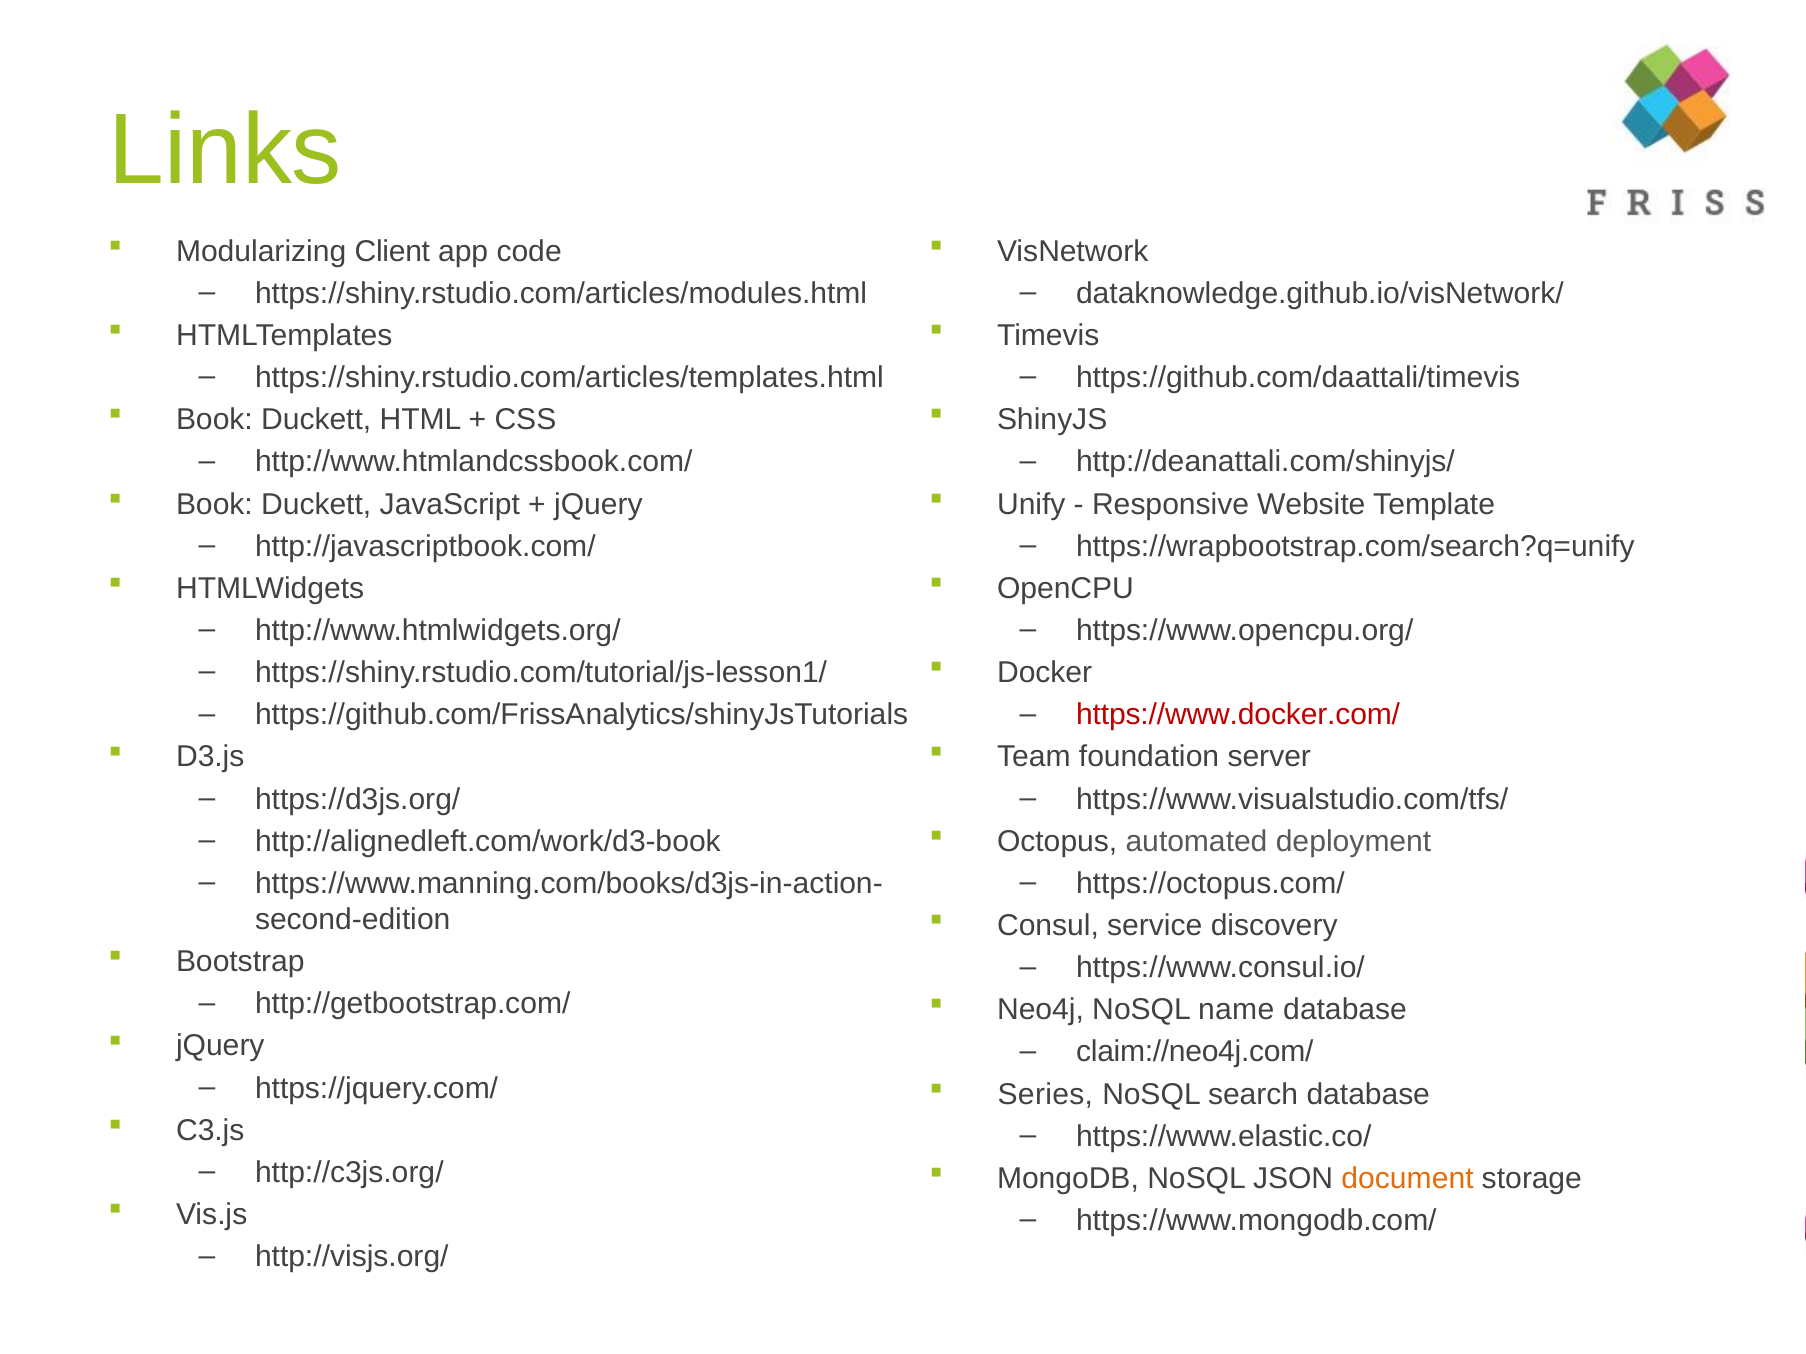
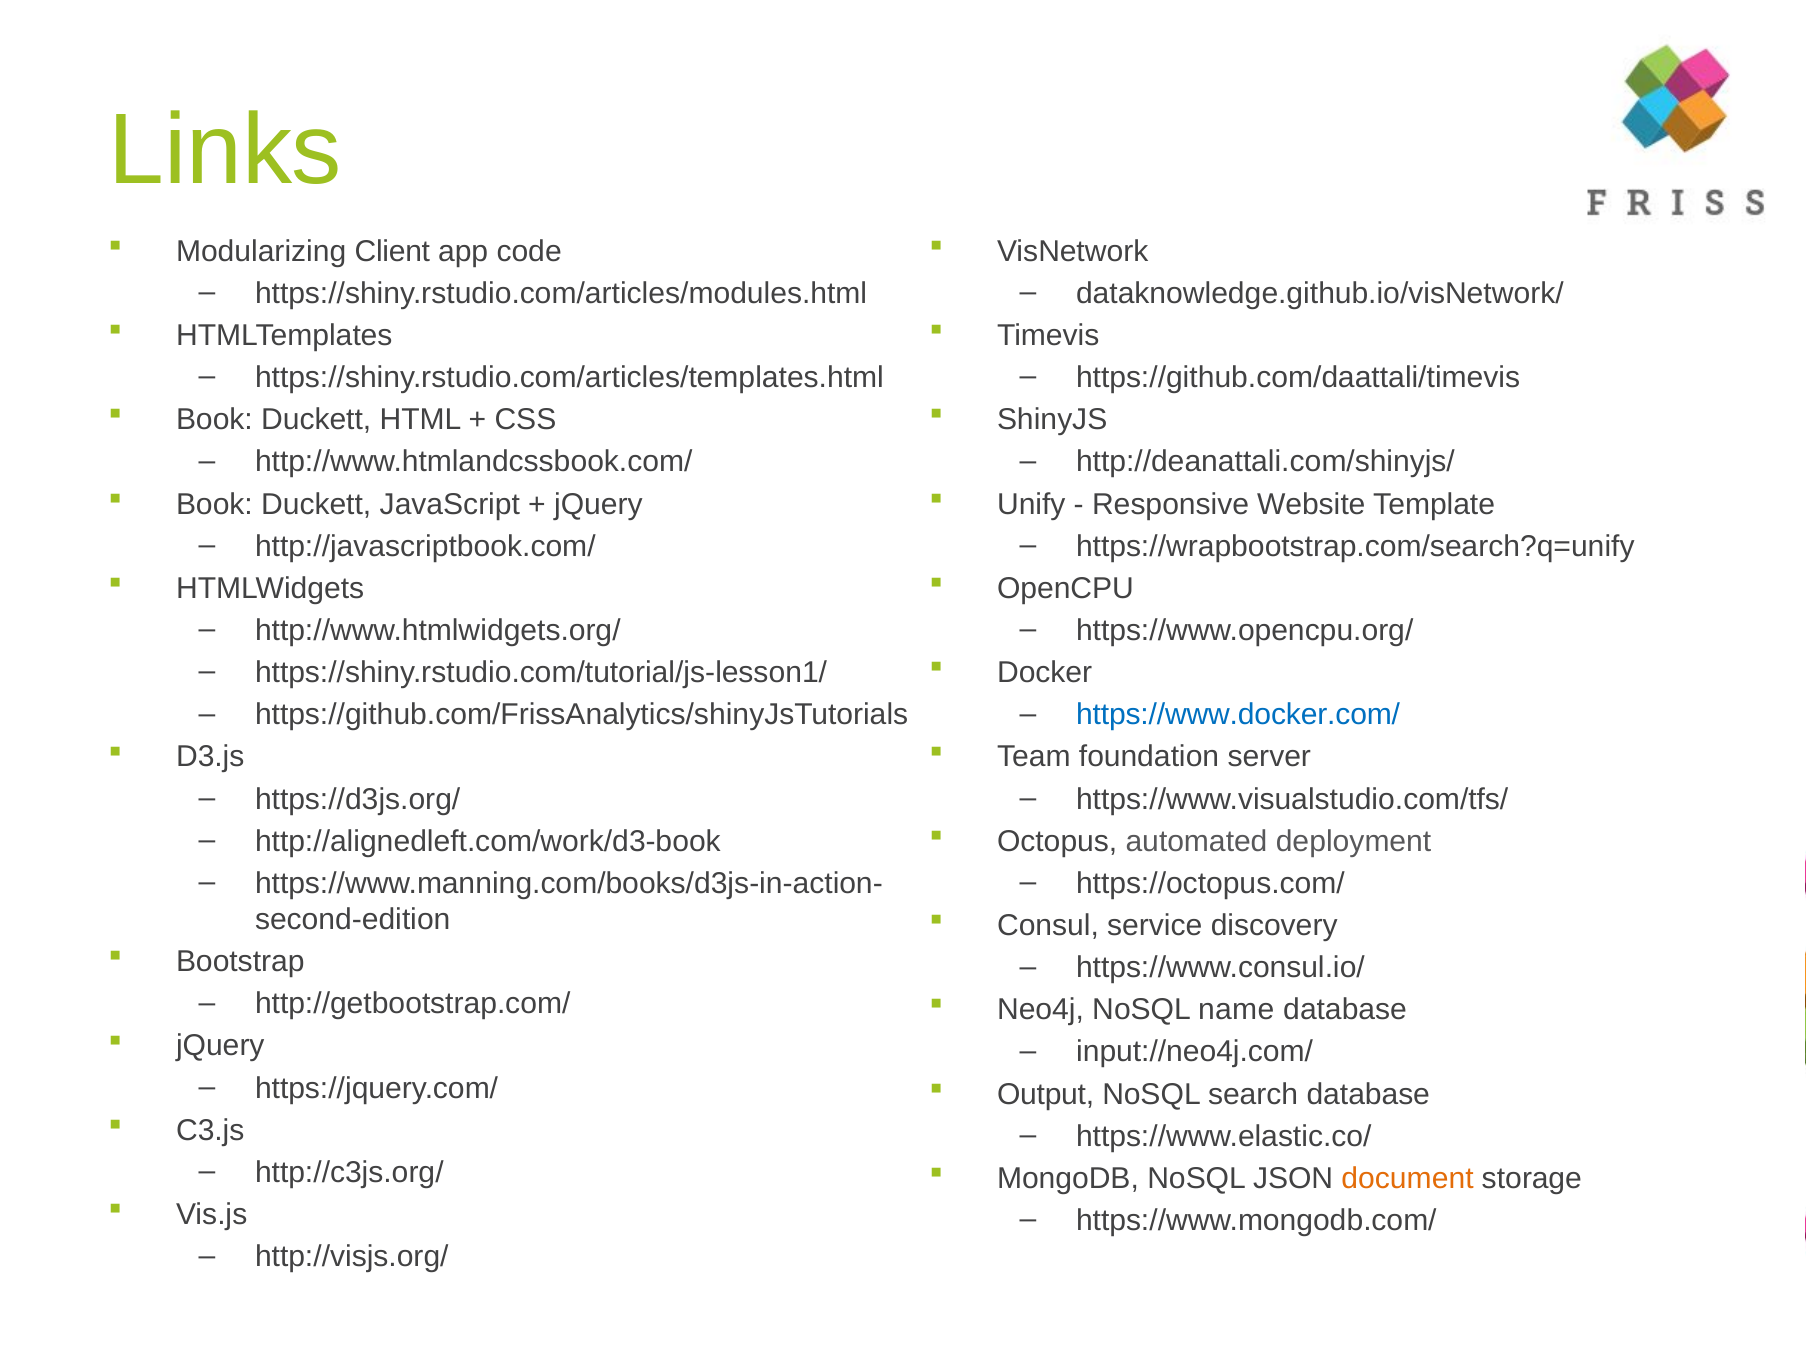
https://www.docker.com/ colour: red -> blue
claim://neo4j.com/: claim://neo4j.com/ -> input://neo4j.com/
Series: Series -> Output
